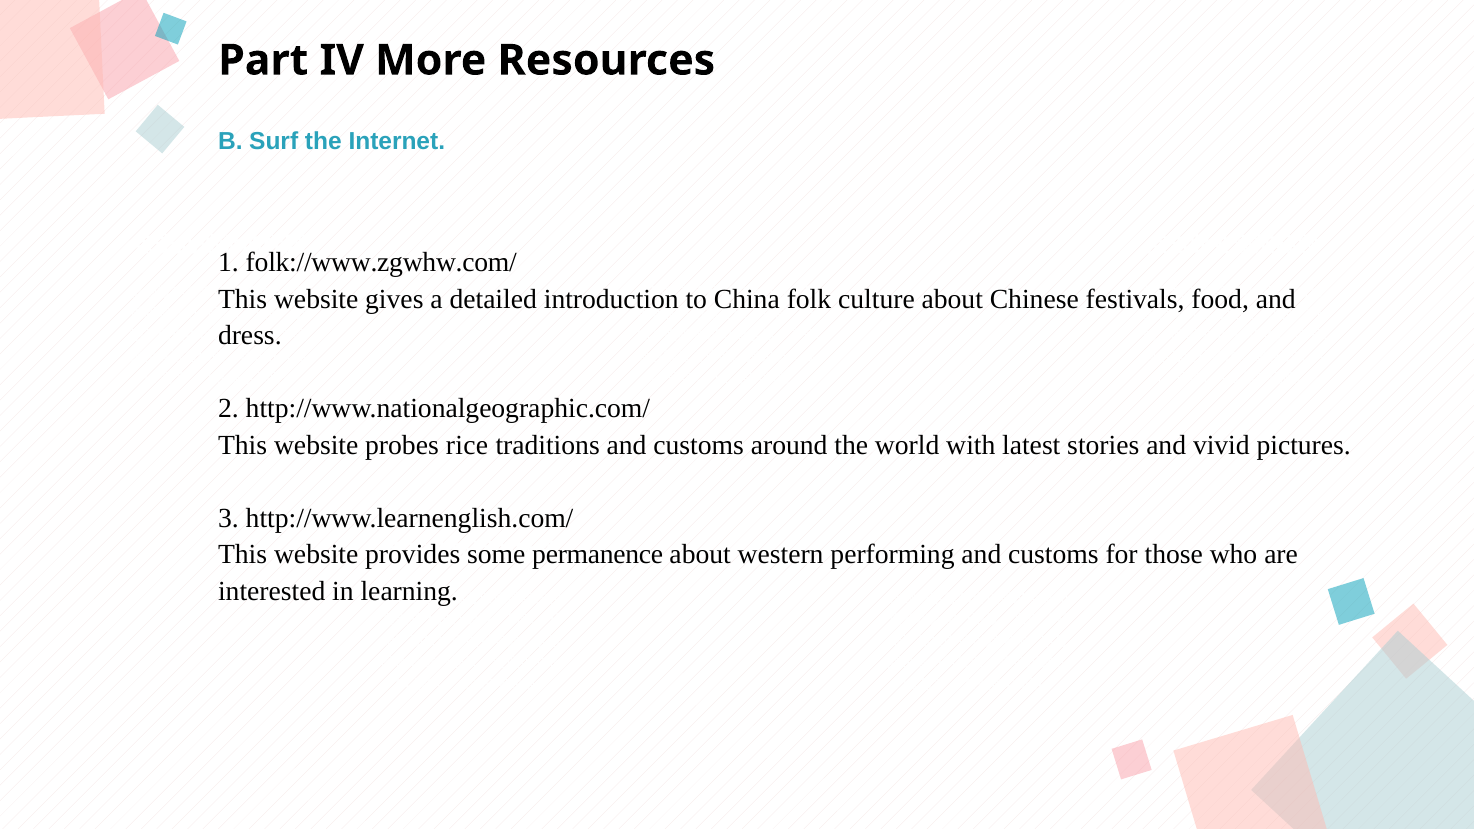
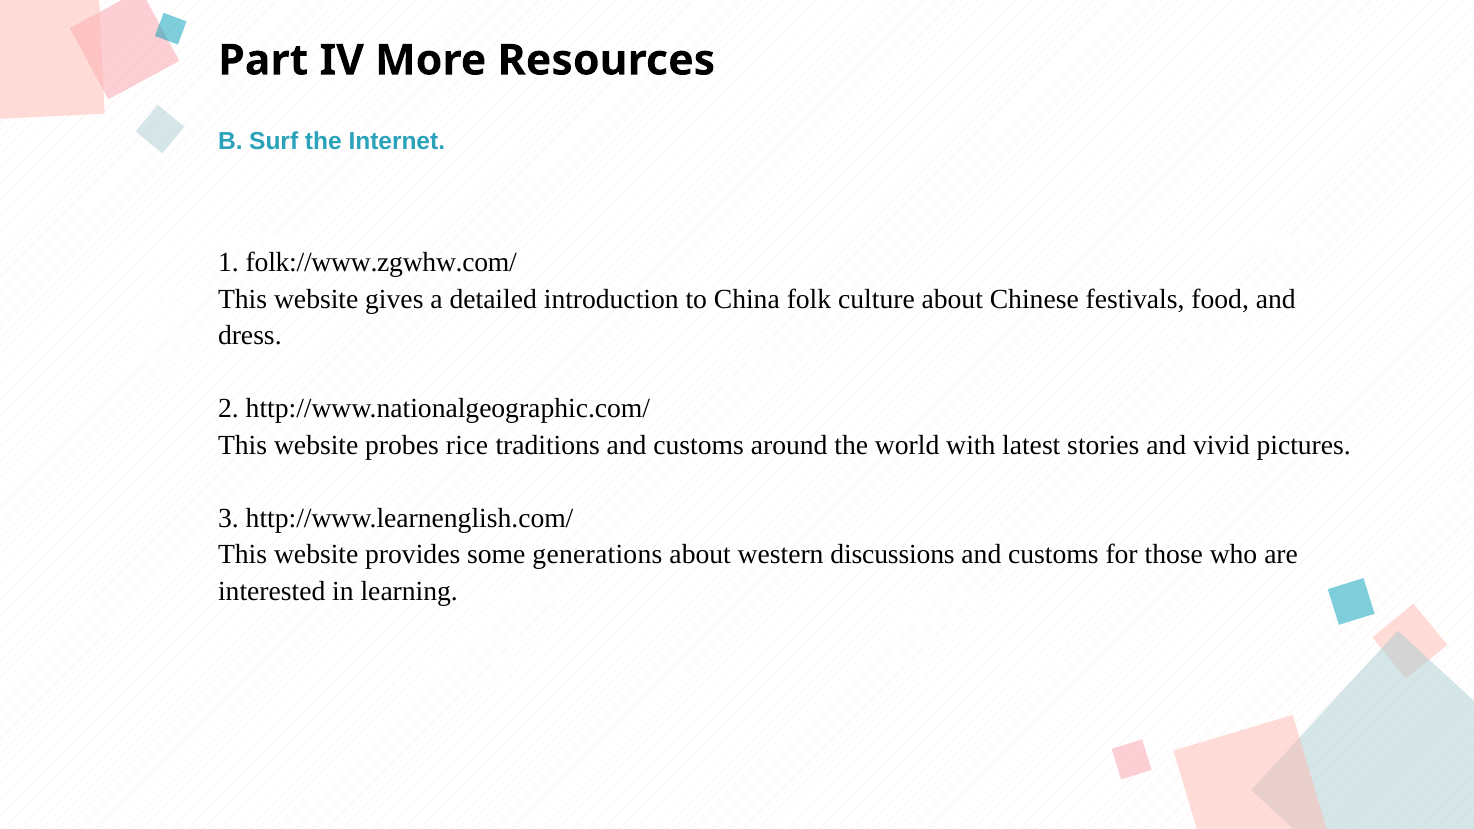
permanence: permanence -> generations
performing: performing -> discussions
